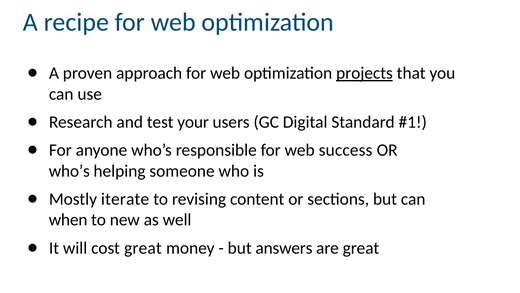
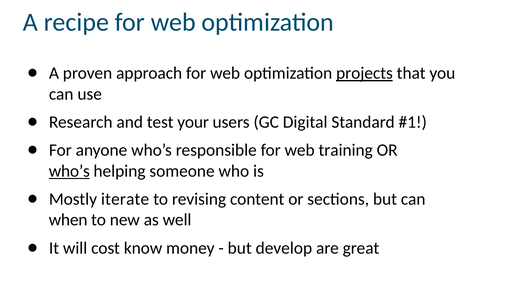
success: success -> training
who’s at (69, 171) underline: none -> present
cost great: great -> know
answers: answers -> develop
